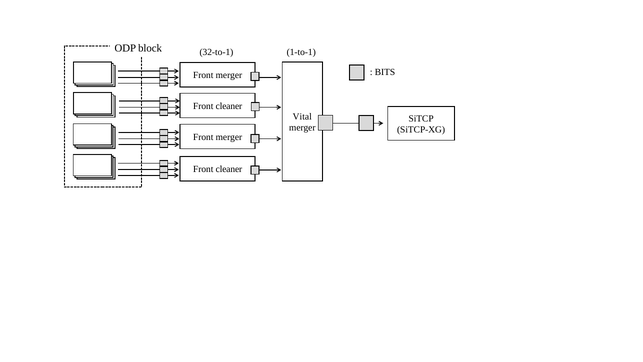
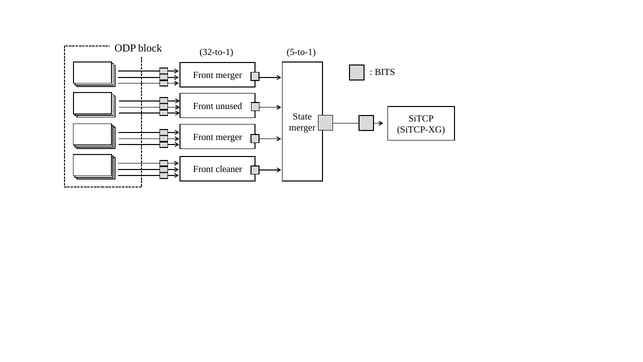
1-to-1: 1-to-1 -> 5-to-1
cleaner at (229, 106): cleaner -> unused
Vital: Vital -> State
